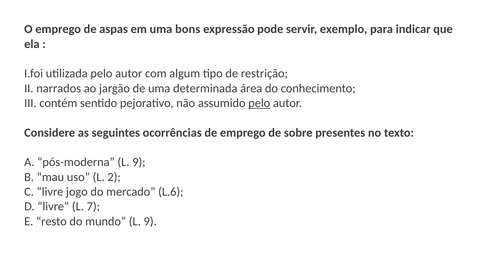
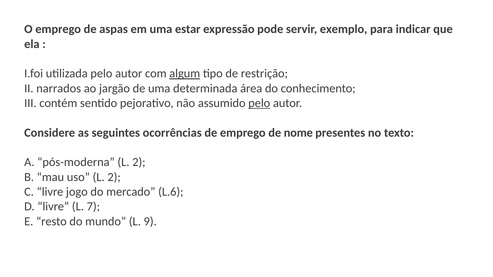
bons: bons -> estar
algum underline: none -> present
sobre: sobre -> nome
pós-moderna L 9: 9 -> 2
